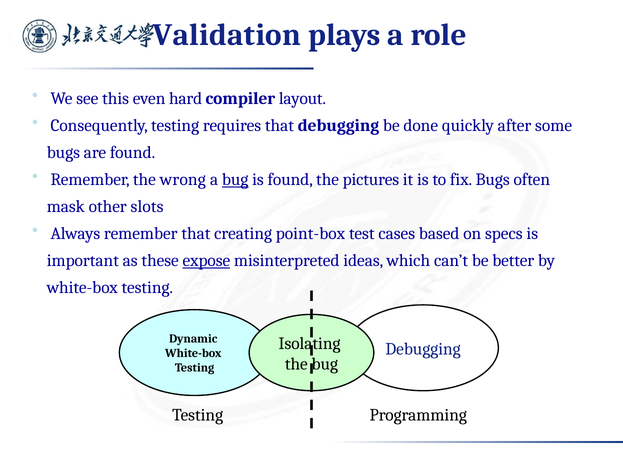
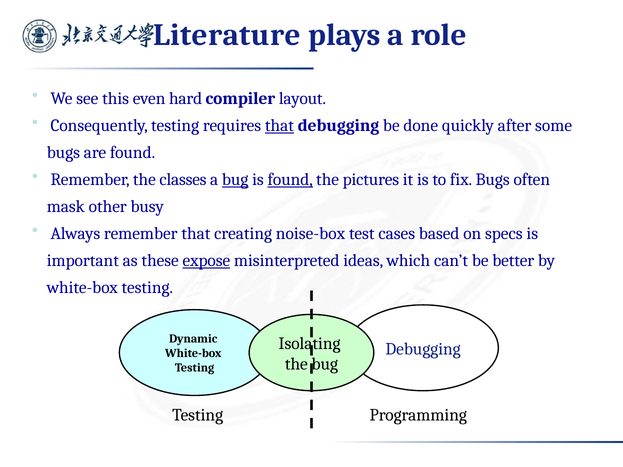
Validation: Validation -> Literature
that at (279, 125) underline: none -> present
wrong: wrong -> classes
found at (290, 179) underline: none -> present
slots: slots -> busy
point-box: point-box -> noise-box
